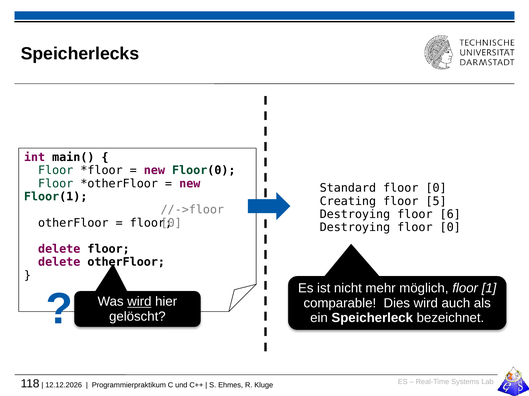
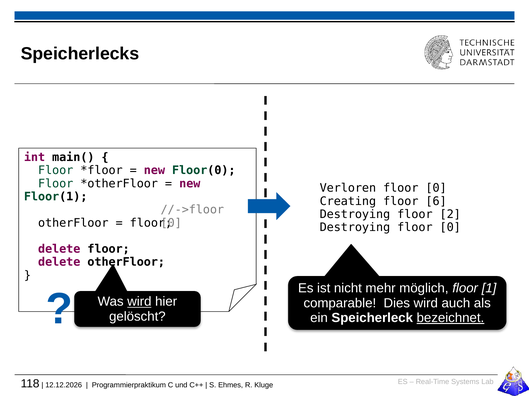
Standard: Standard -> Verloren
5: 5 -> 6
6: 6 -> 2
bezeichnet underline: none -> present
